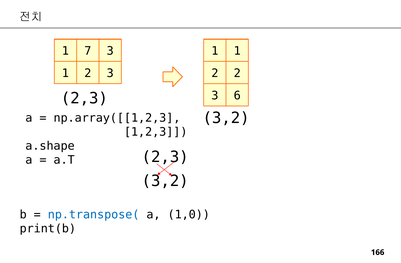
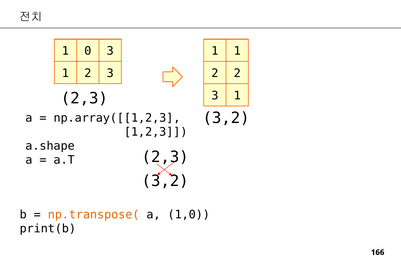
7: 7 -> 0
6 at (237, 96): 6 -> 1
np.transpose( colour: blue -> orange
